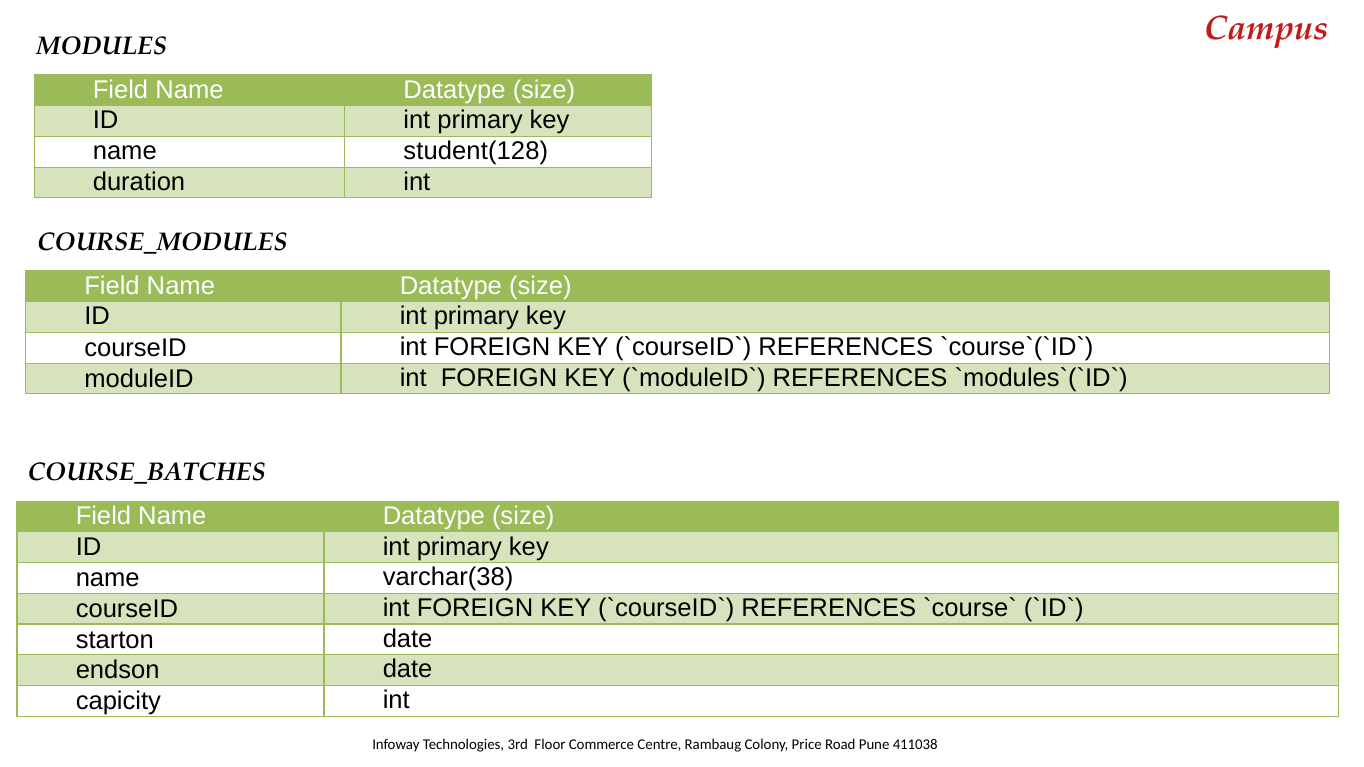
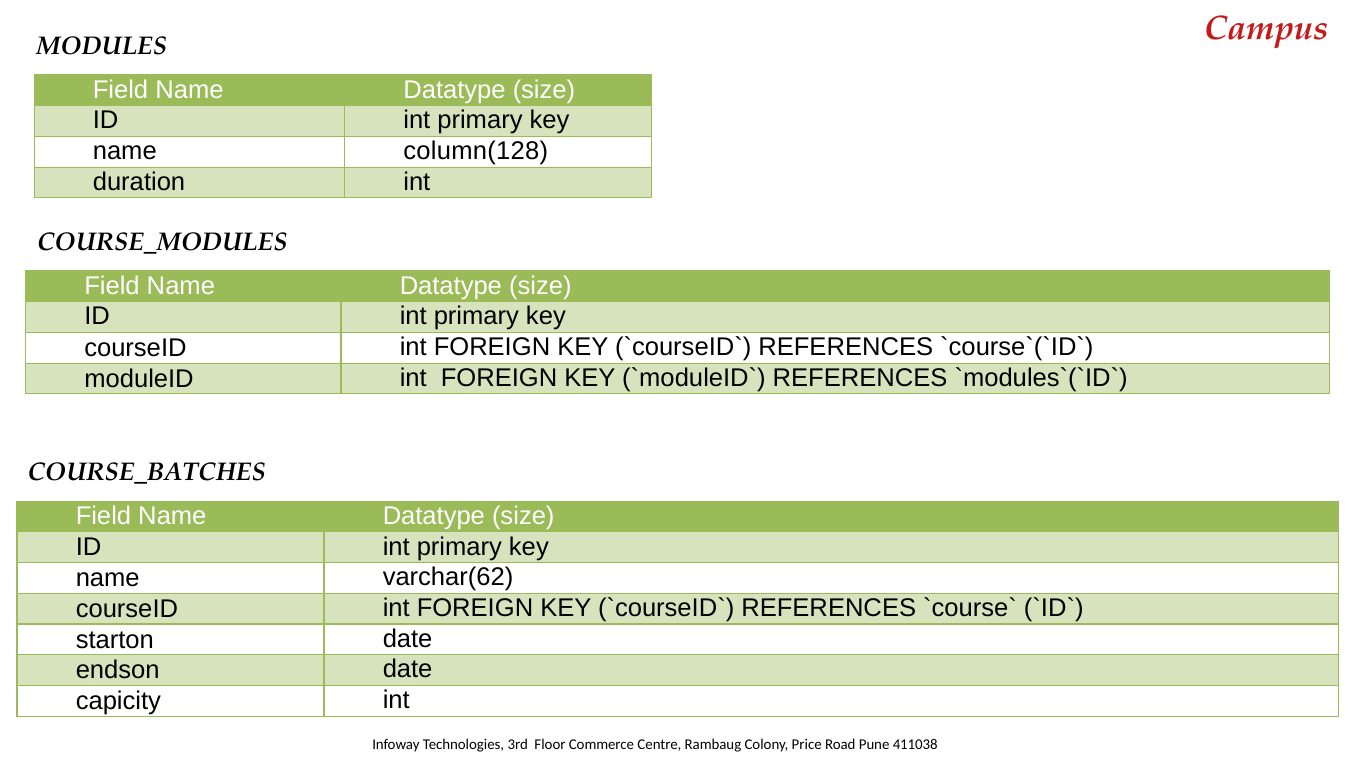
student(128: student(128 -> column(128
varchar(38: varchar(38 -> varchar(62
